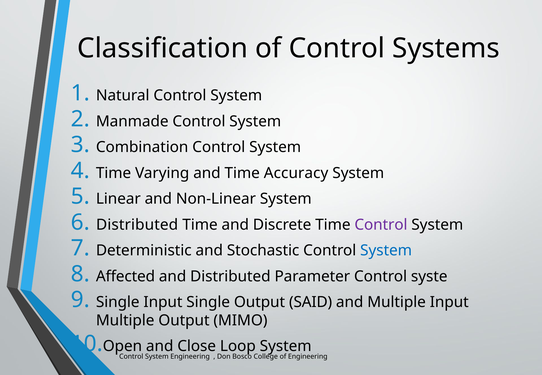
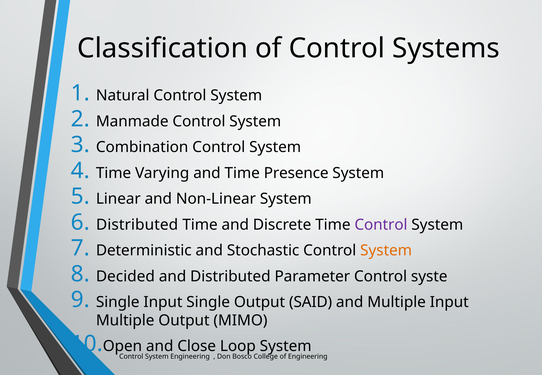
Accuracy: Accuracy -> Presence
System at (386, 251) colour: blue -> orange
Affected: Affected -> Decided
